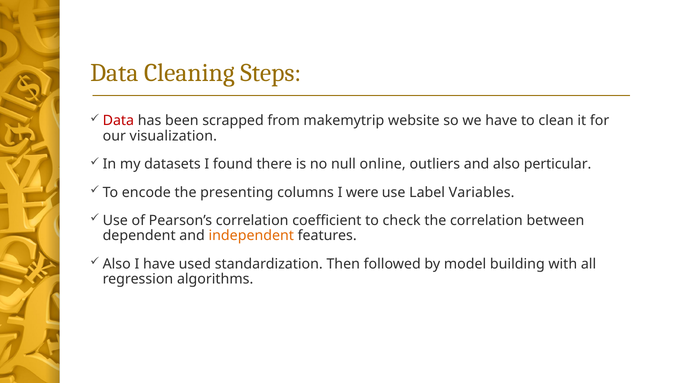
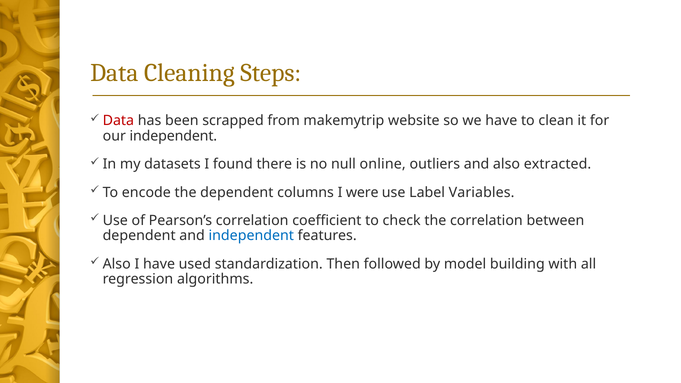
our visualization: visualization -> independent
perticular: perticular -> extracted
the presenting: presenting -> dependent
independent at (251, 236) colour: orange -> blue
